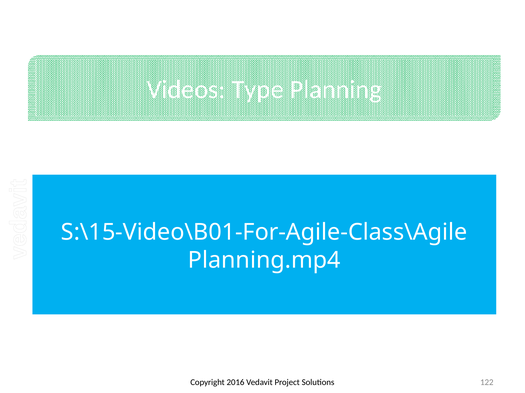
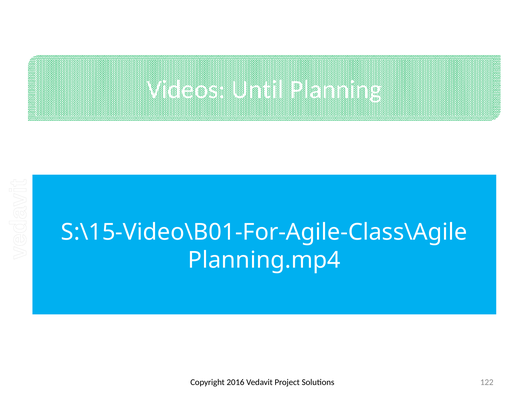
Type: Type -> Until
